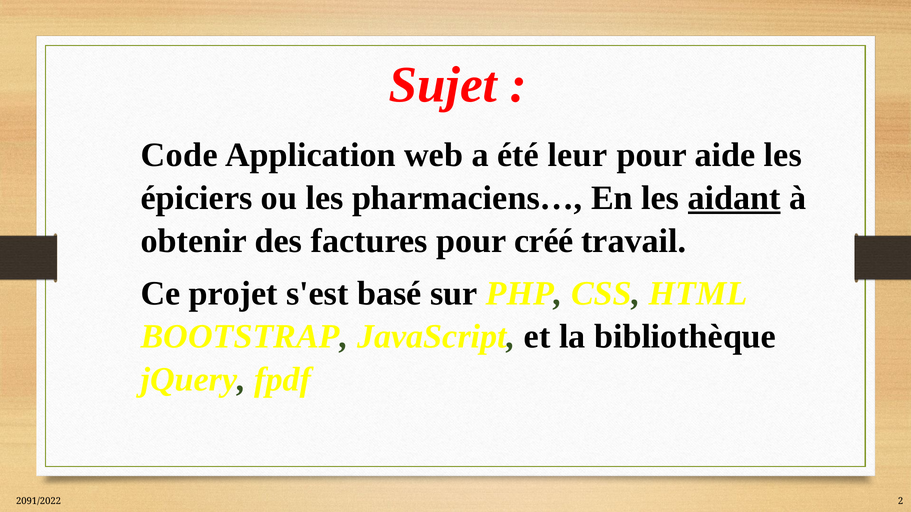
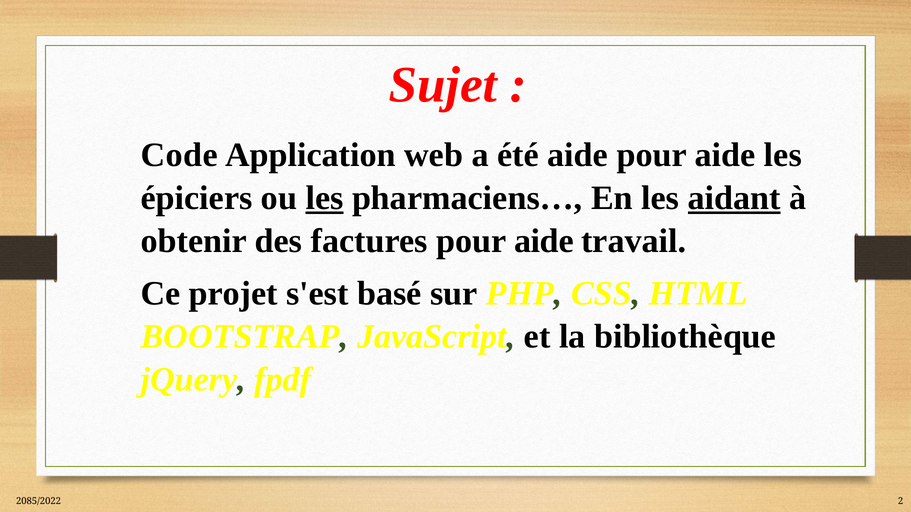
été leur: leur -> aide
les at (325, 198) underline: none -> present
factures pour créé: créé -> aide
2091/2022: 2091/2022 -> 2085/2022
